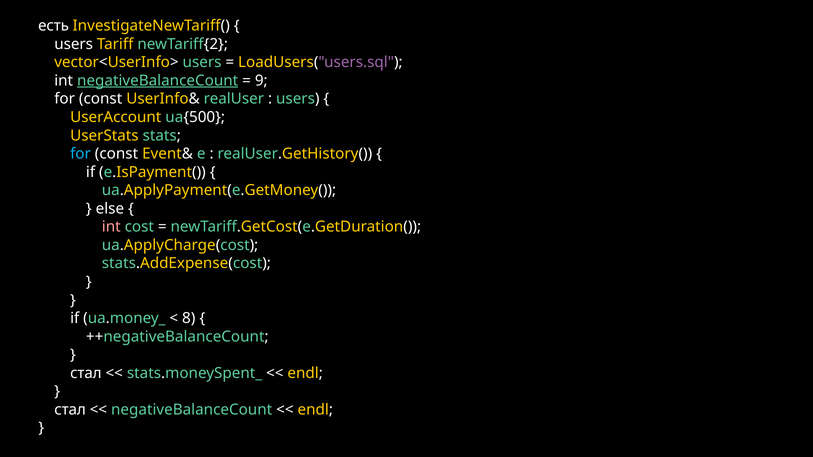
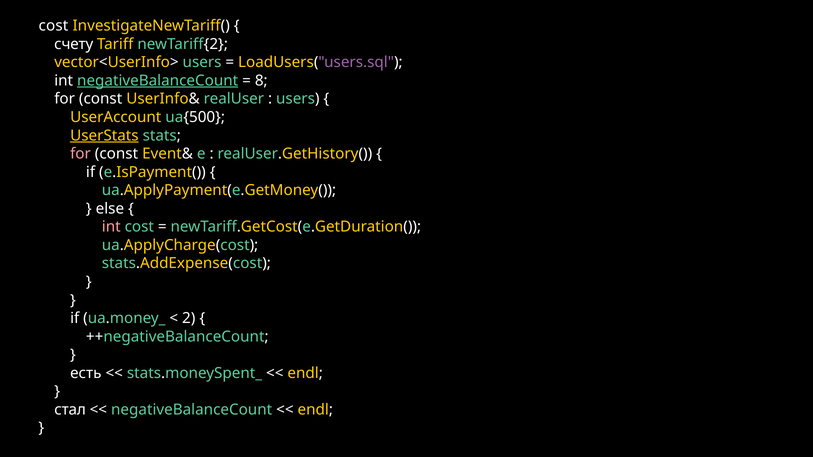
есть at (54, 26): есть -> cost
users at (74, 44): users -> счету
9: 9 -> 8
UserStats underline: none -> present
for at (80, 154) colour: light blue -> pink
8: 8 -> 2
стал at (86, 373): стал -> есть
